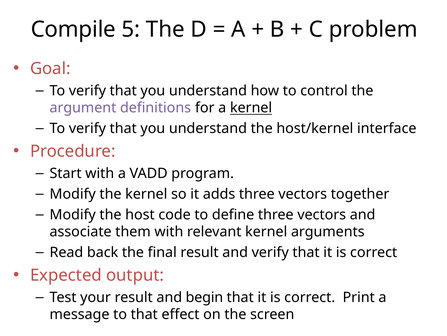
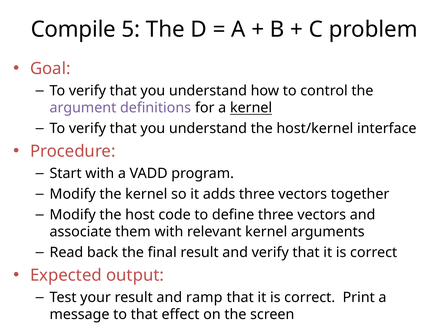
begin: begin -> ramp
